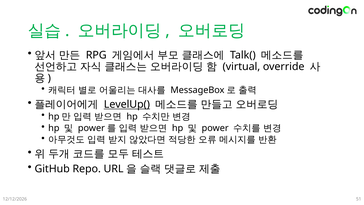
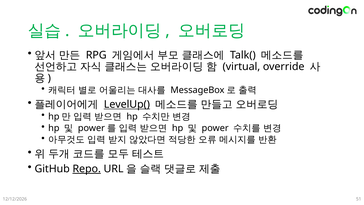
Repo underline: none -> present
